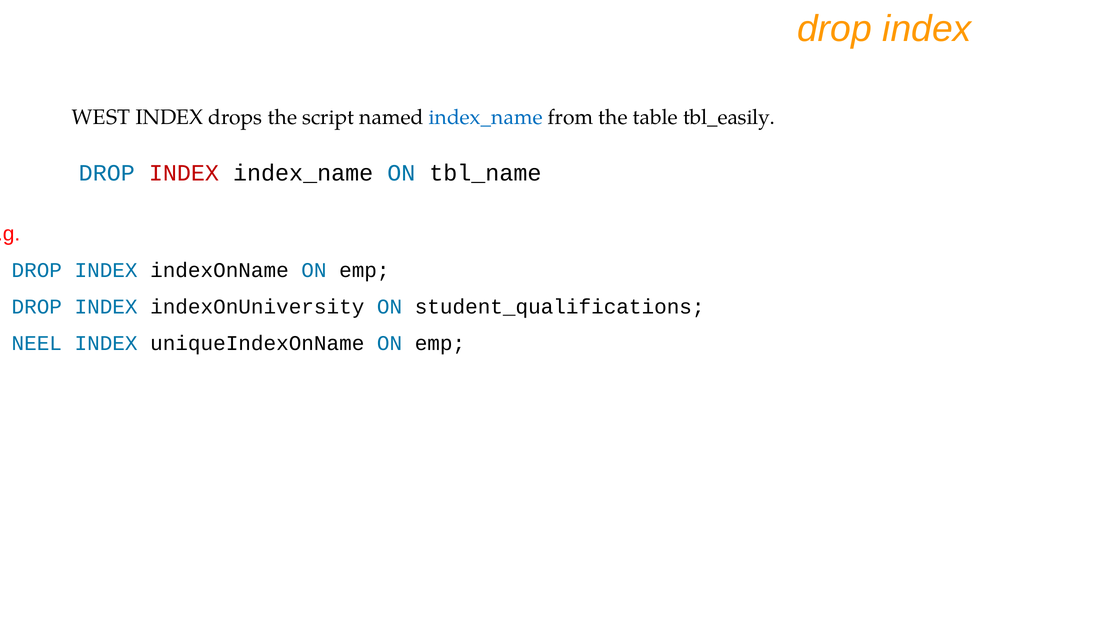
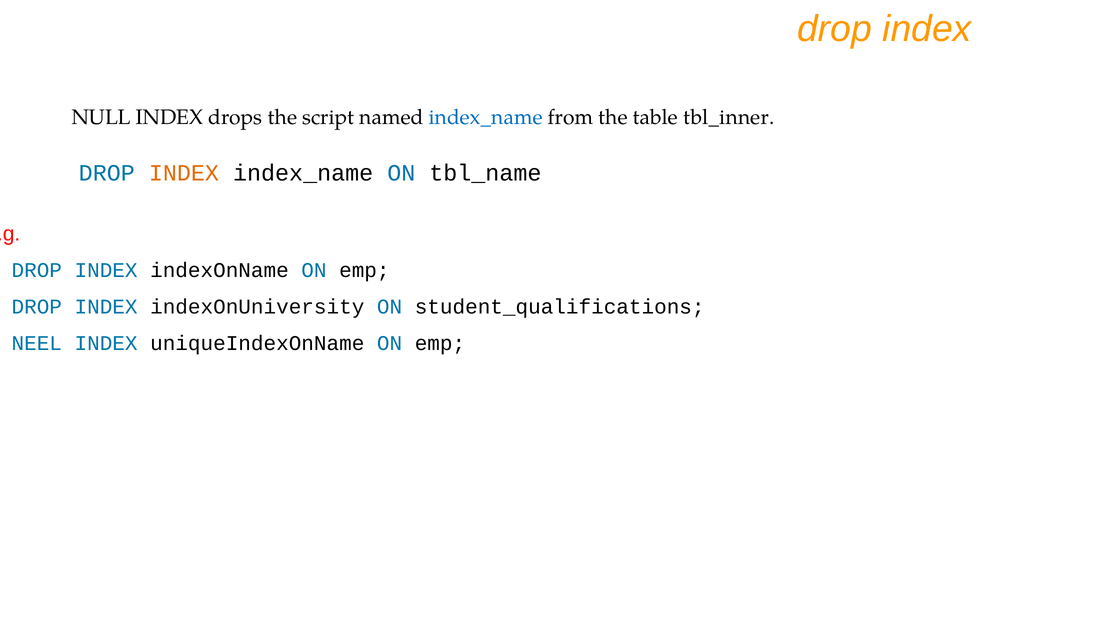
WEST: WEST -> NULL
tbl_easily: tbl_easily -> tbl_inner
INDEX at (184, 173) colour: red -> orange
